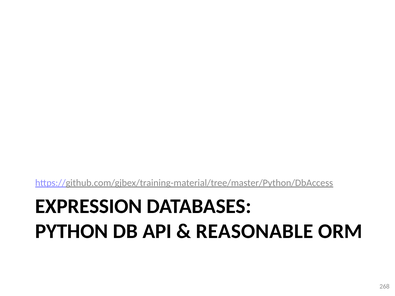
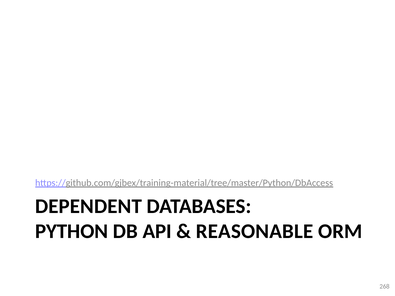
EXPRESSION: EXPRESSION -> DEPENDENT
